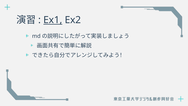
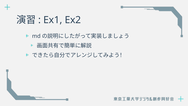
Ex1 underline: present -> none
